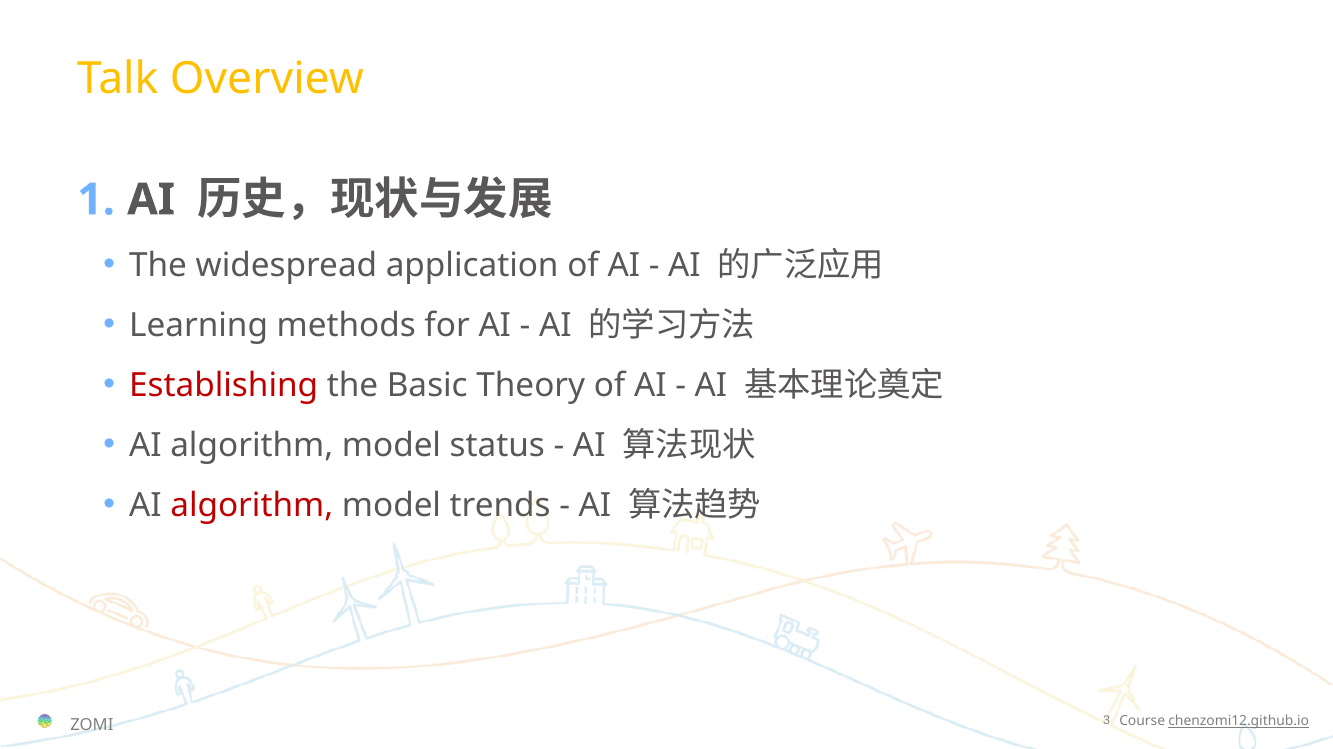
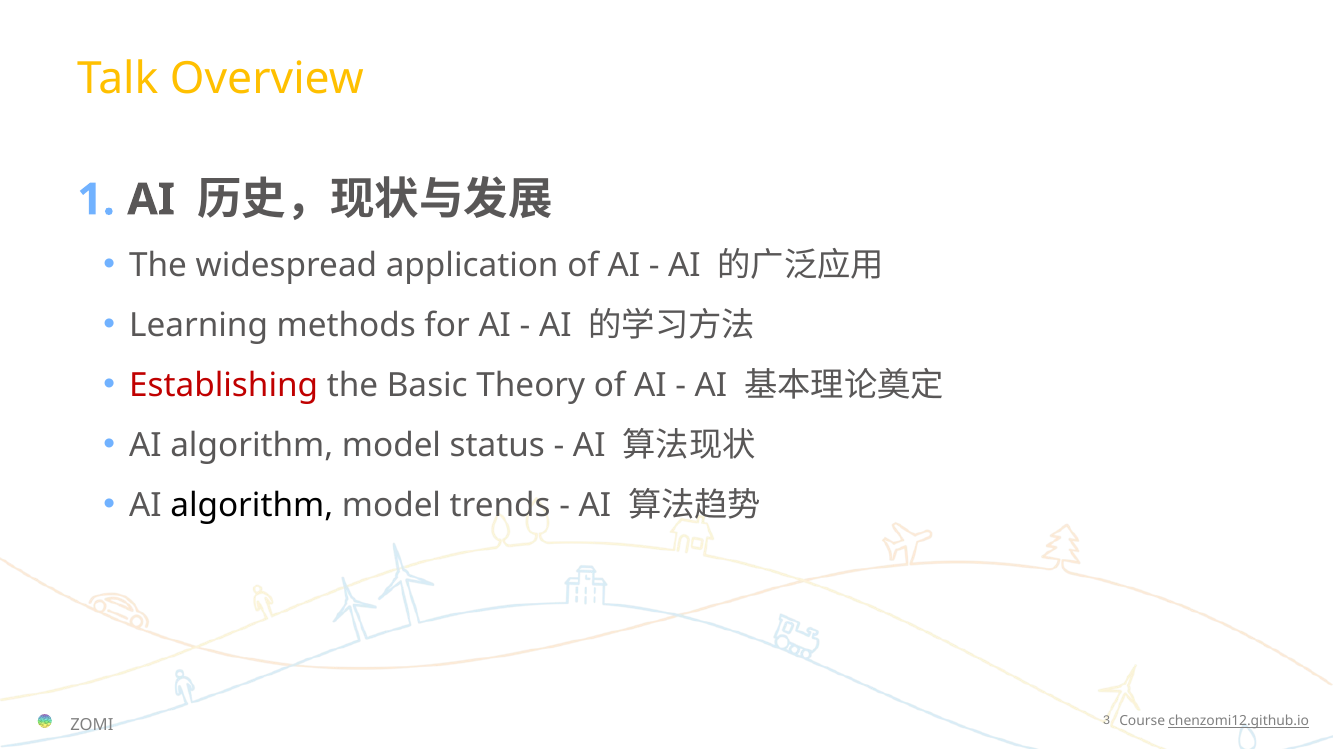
algorithm at (252, 506) colour: red -> black
